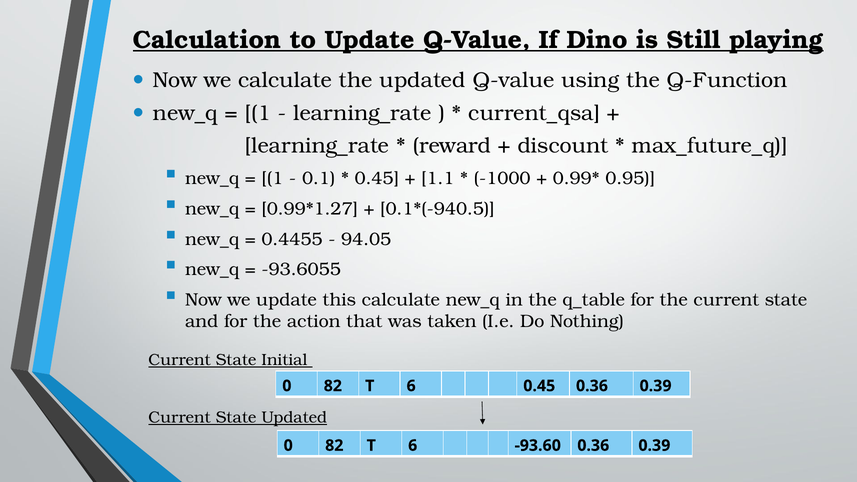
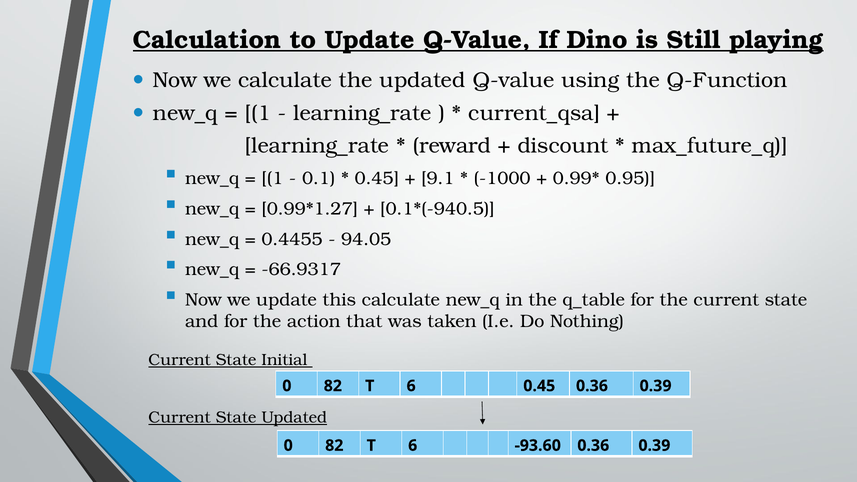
1.1: 1.1 -> 9.1
-93.6055: -93.6055 -> -66.9317
